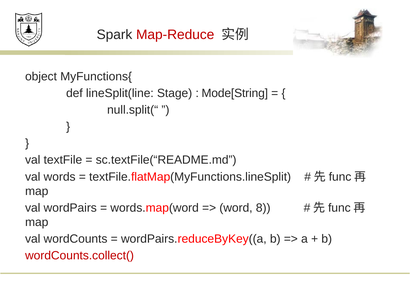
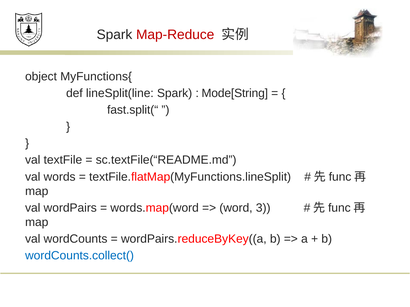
lineSplit(line Stage: Stage -> Spark
null.split(“: null.split(“ -> fast.split(“
8: 8 -> 3
wordCounts.collect( colour: red -> blue
